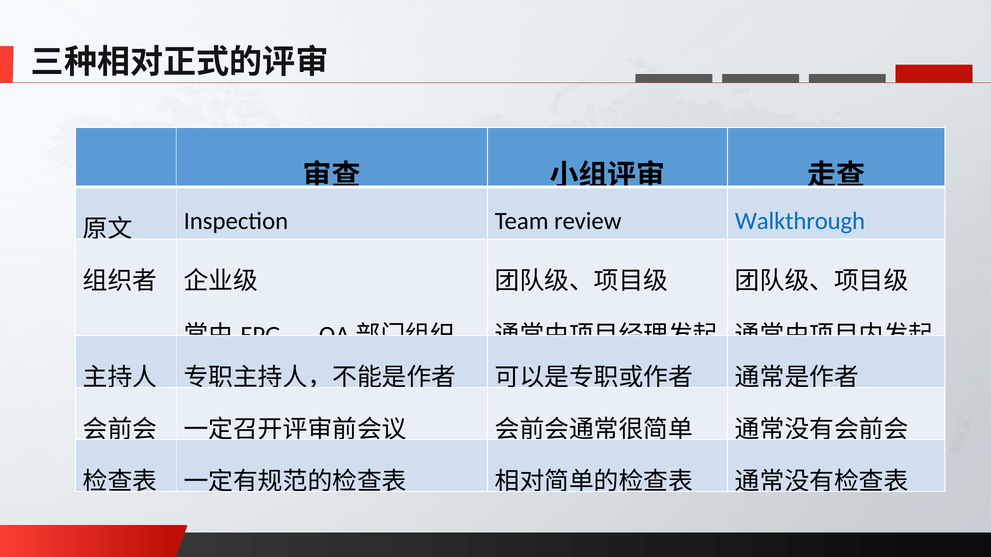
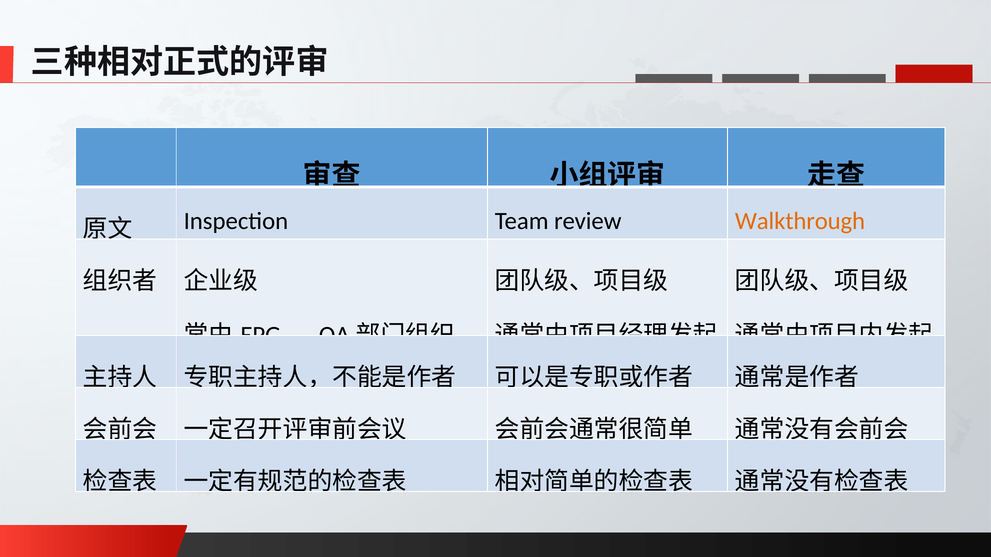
Walkthrough colour: blue -> orange
